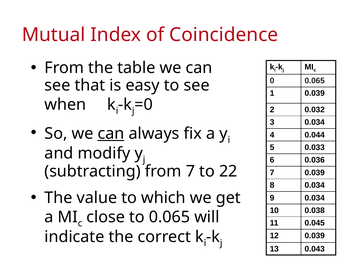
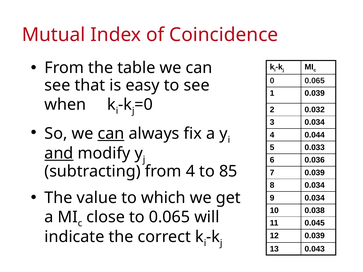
and underline: none -> present
from 7: 7 -> 4
22: 22 -> 85
